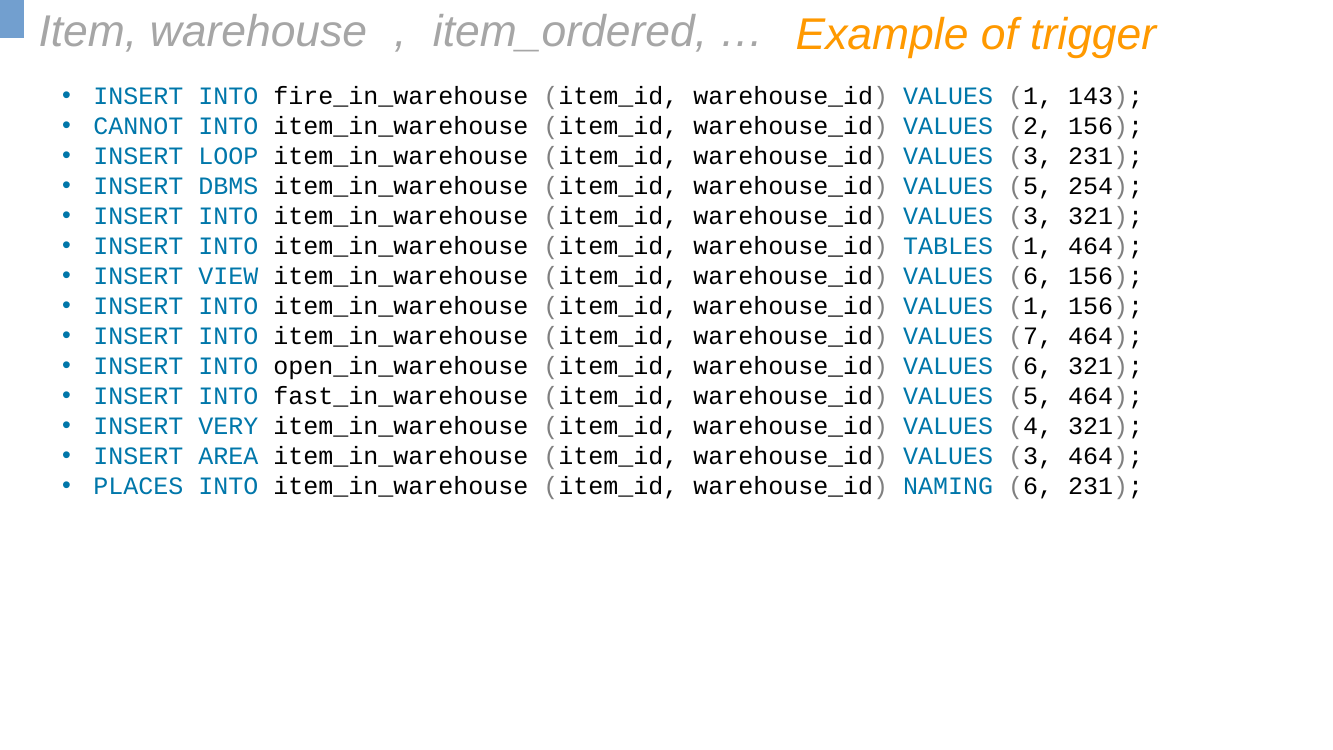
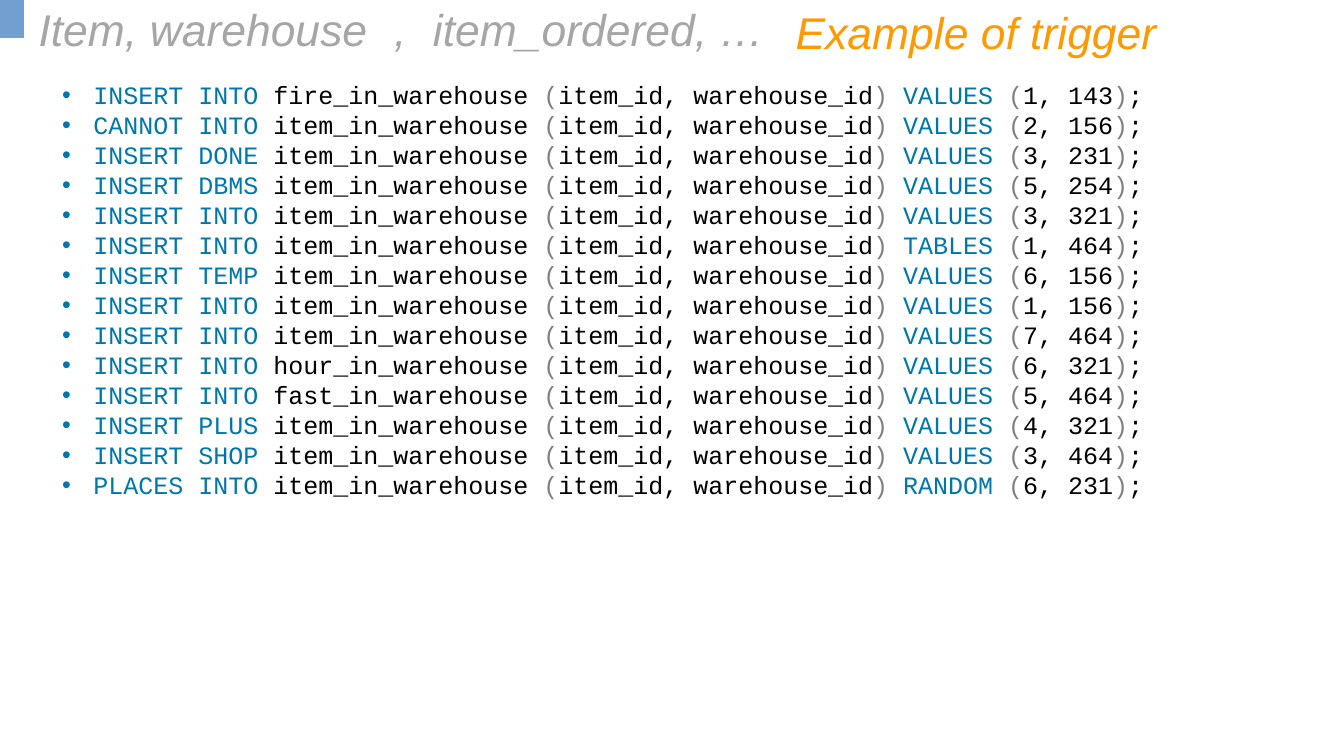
LOOP: LOOP -> DONE
VIEW: VIEW -> TEMP
open_in_warehouse: open_in_warehouse -> hour_in_warehouse
VERY: VERY -> PLUS
AREA: AREA -> SHOP
NAMING: NAMING -> RANDOM
